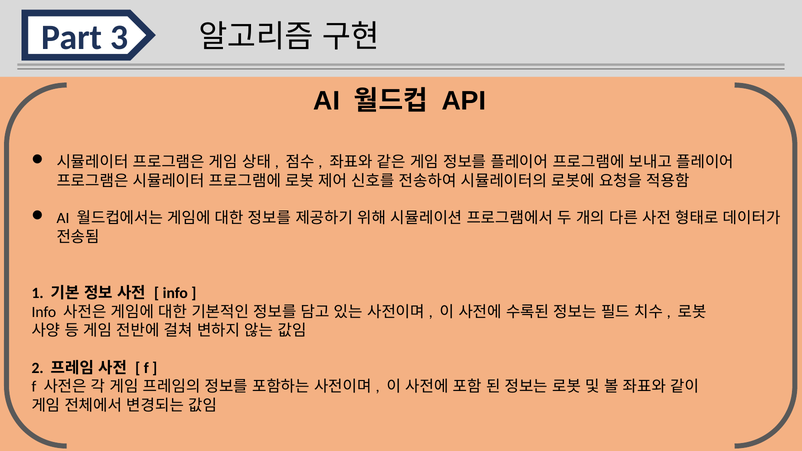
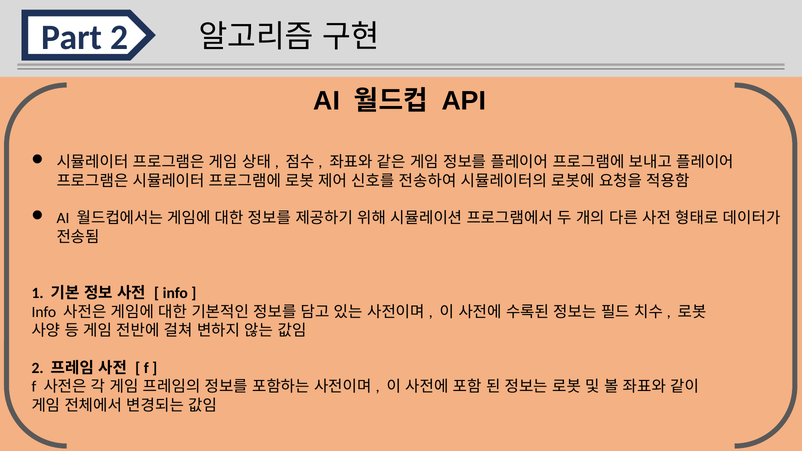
Part 3: 3 -> 2
